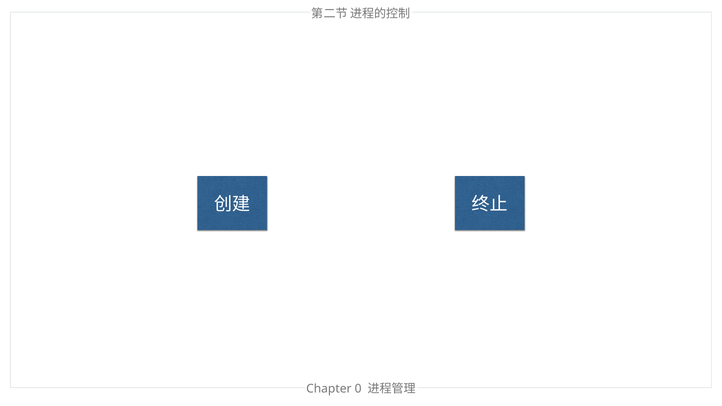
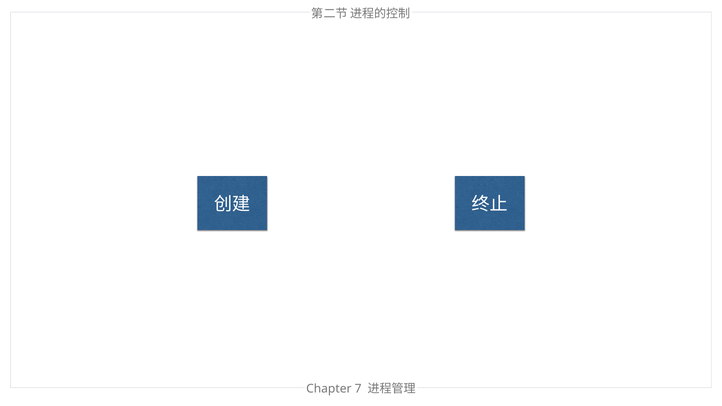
0: 0 -> 7
